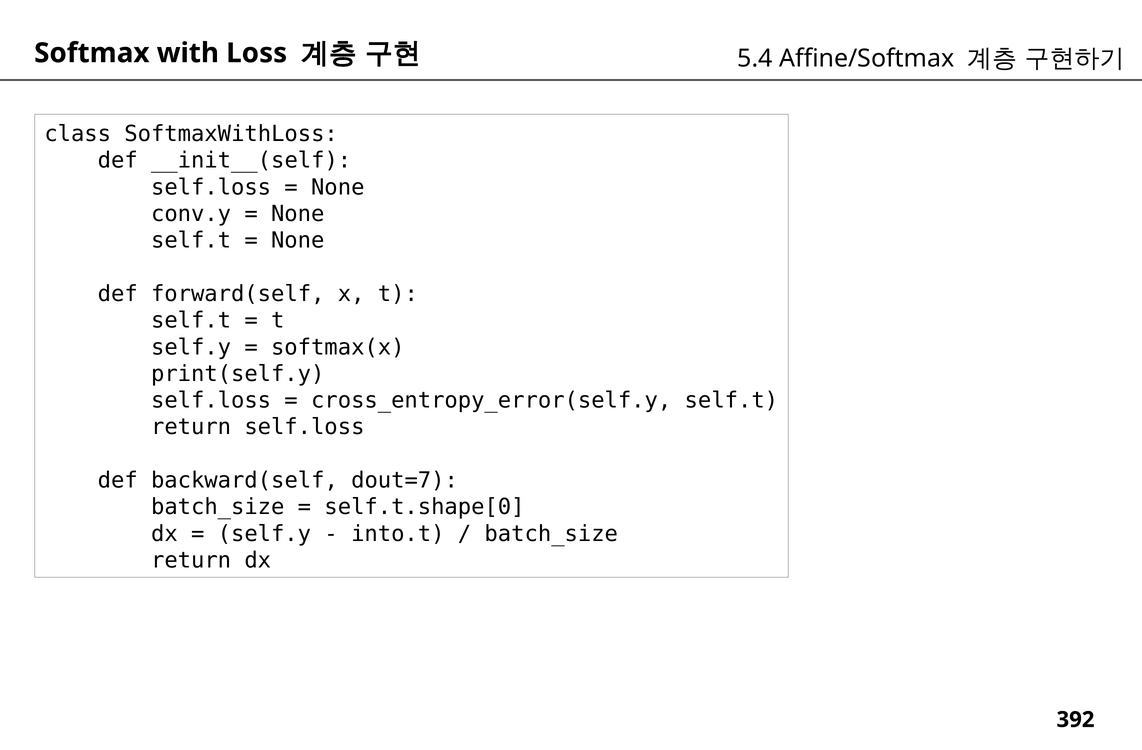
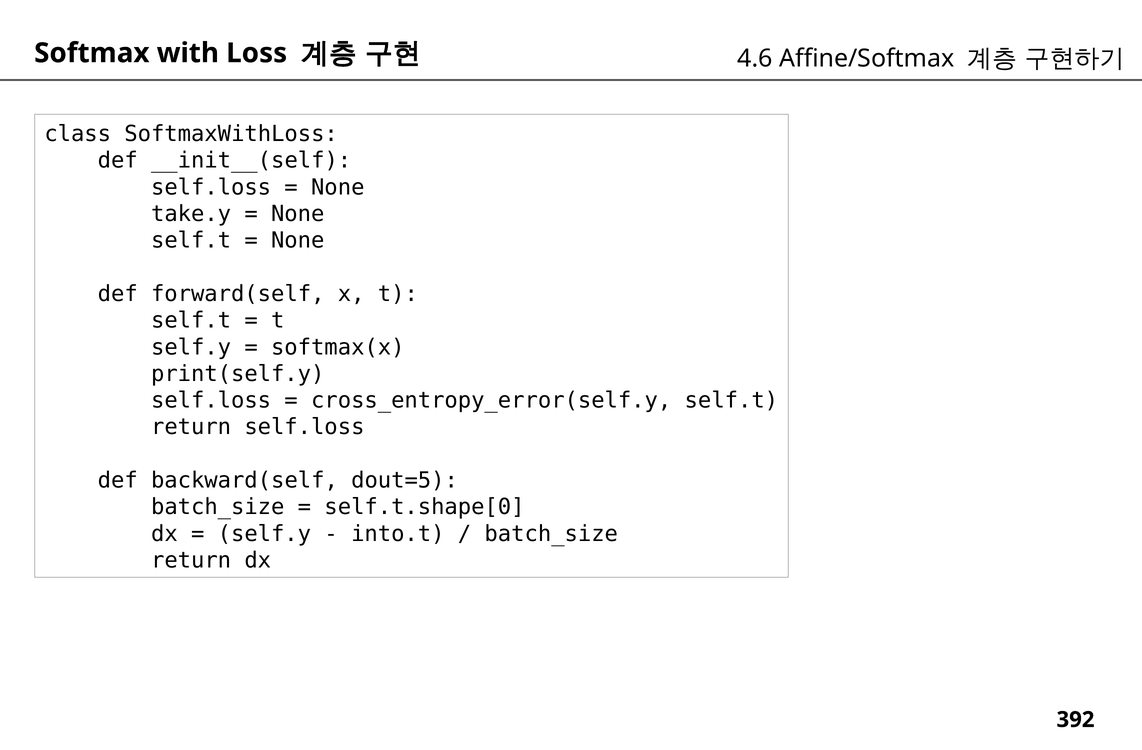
5.4: 5.4 -> 4.6
conv.y: conv.y -> take.y
dout=7: dout=7 -> dout=5
